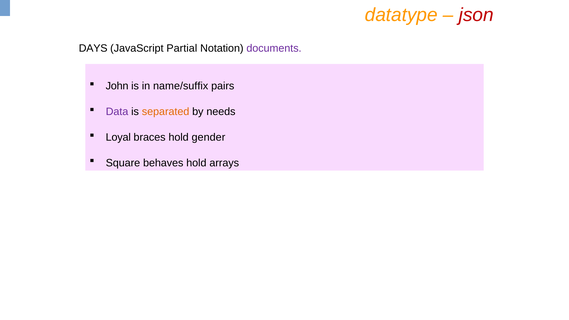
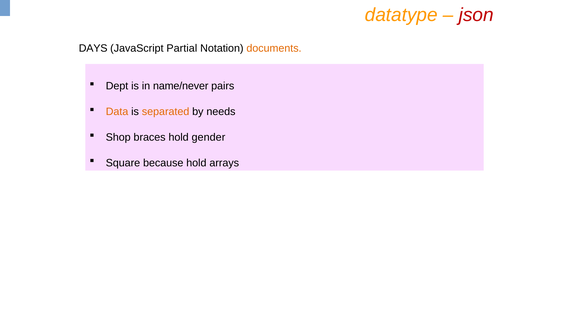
documents colour: purple -> orange
John: John -> Dept
name/suffix: name/suffix -> name/never
Data colour: purple -> orange
Loyal: Loyal -> Shop
behaves: behaves -> because
